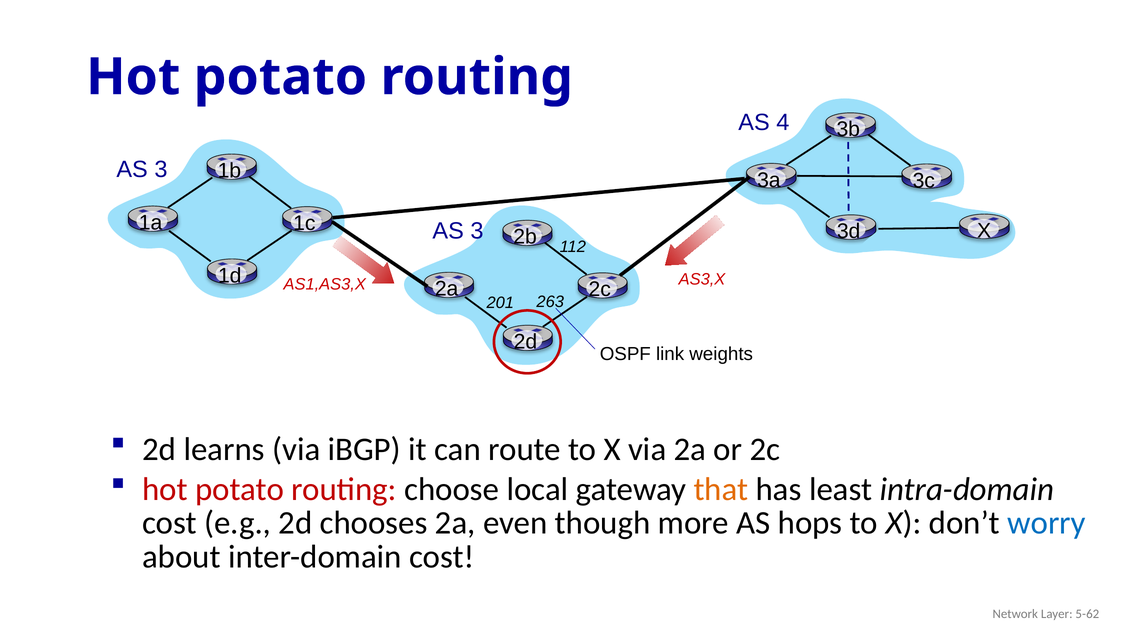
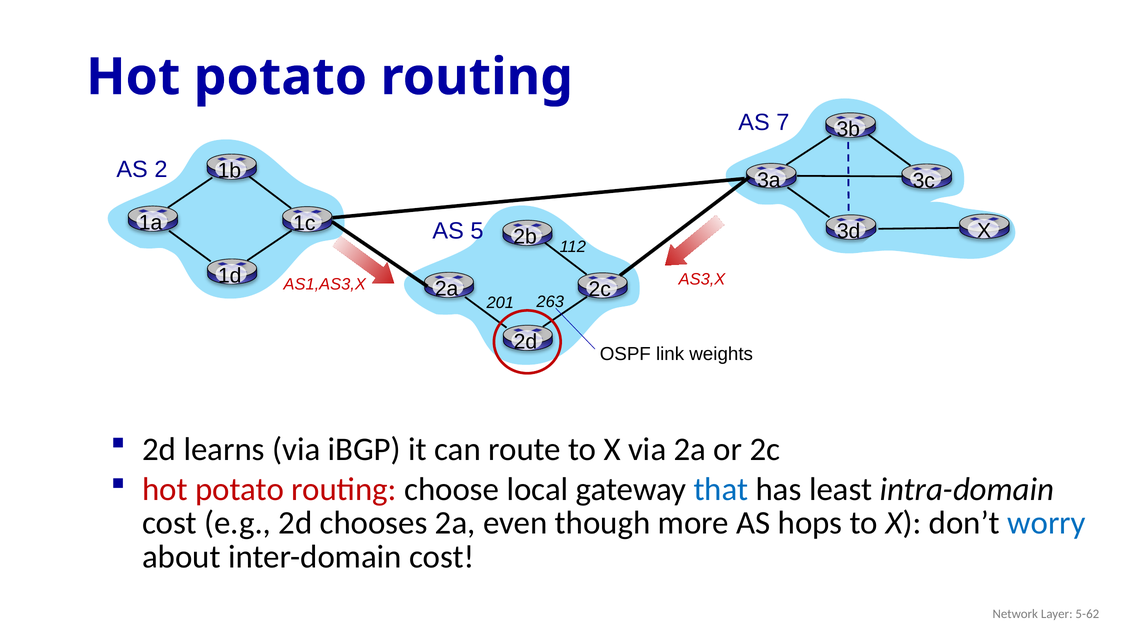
4: 4 -> 7
3 at (161, 170): 3 -> 2
3 at (477, 231): 3 -> 5
that colour: orange -> blue
